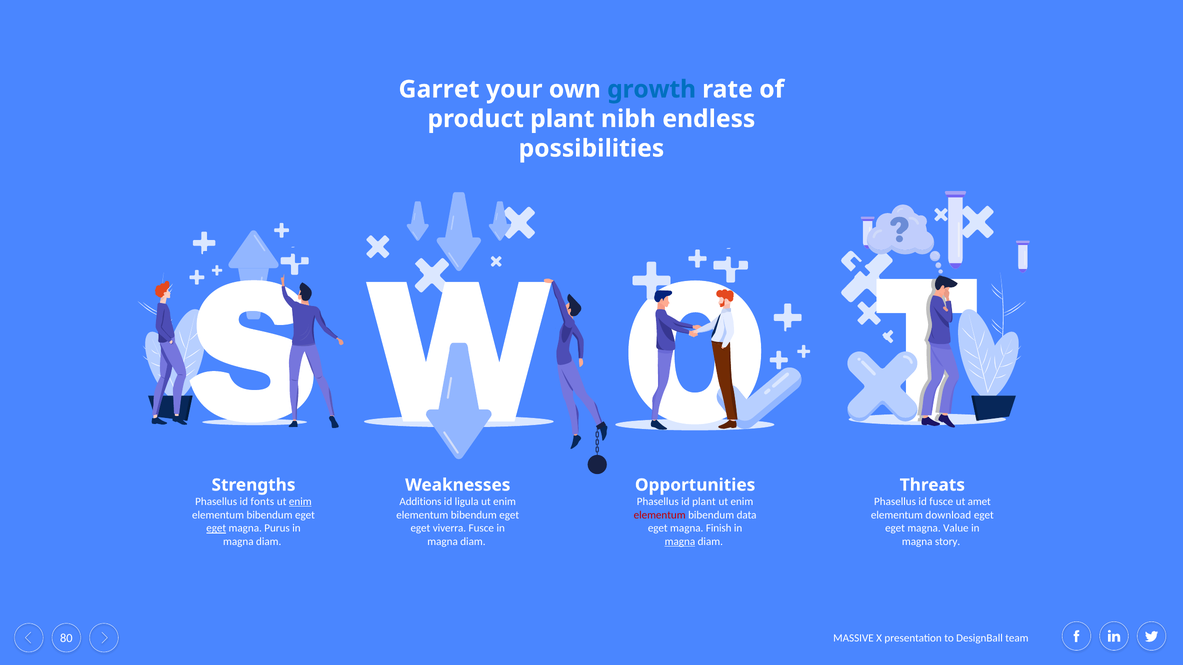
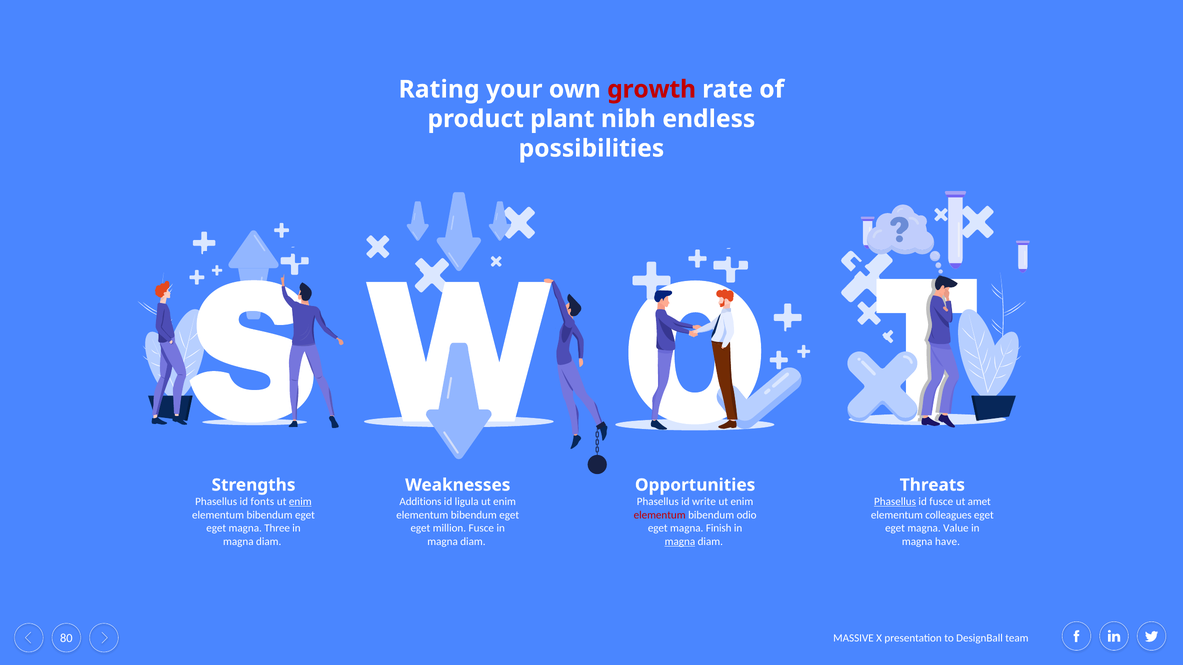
Garret: Garret -> Rating
growth colour: blue -> red
id plant: plant -> write
Phasellus at (895, 502) underline: none -> present
data: data -> odio
download: download -> colleagues
eget at (216, 528) underline: present -> none
Purus: Purus -> Three
viverra: viverra -> million
story: story -> have
